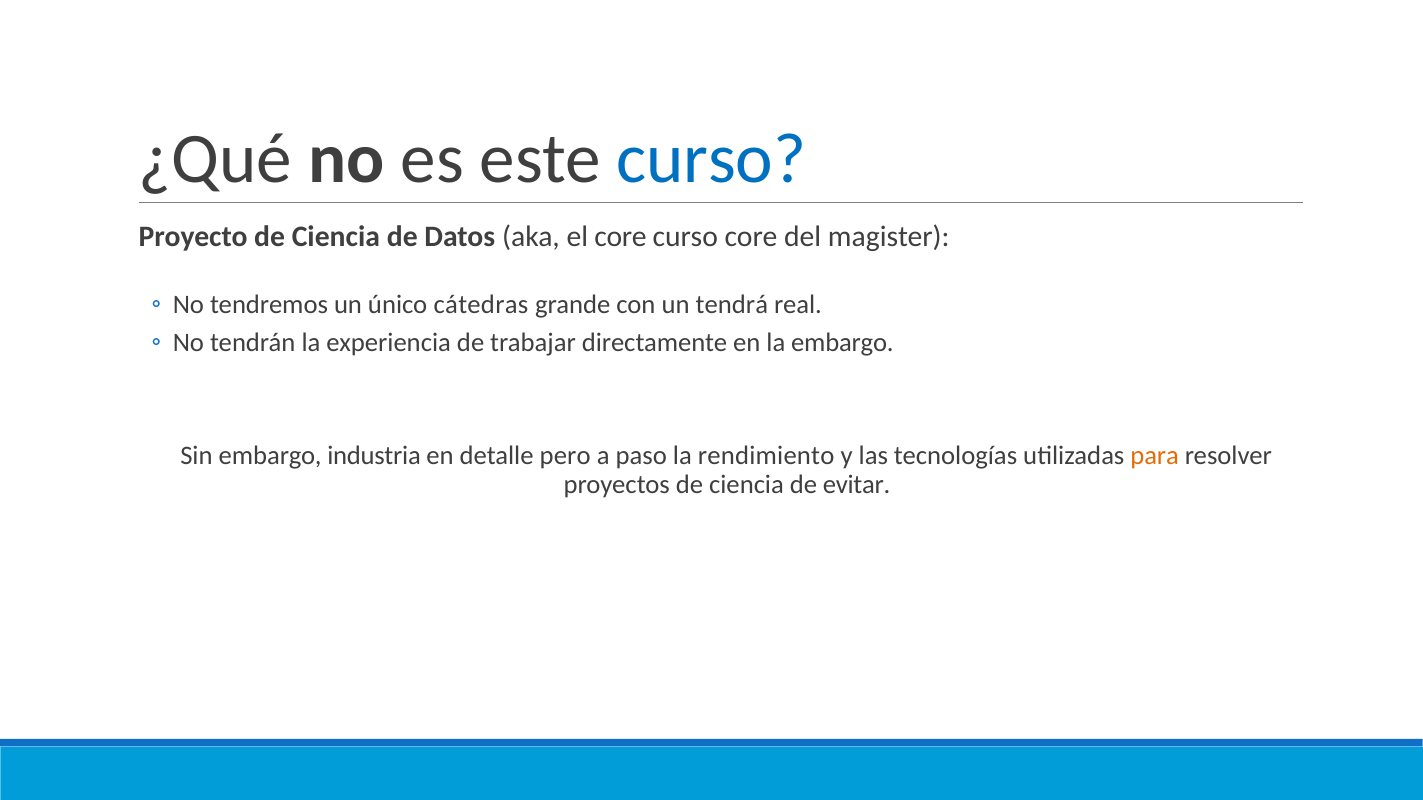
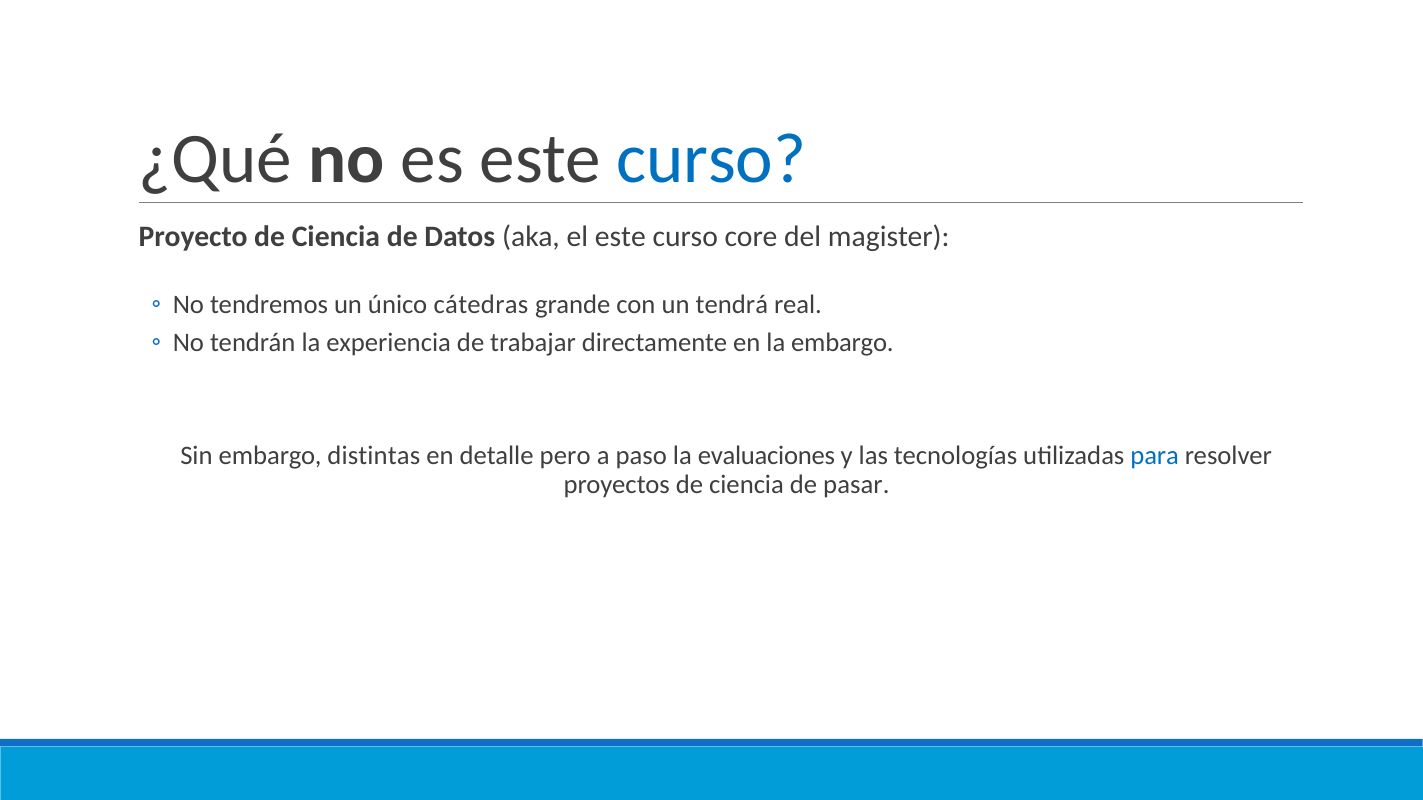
el core: core -> este
industria: industria -> distintas
rendimiento: rendimiento -> evaluaciones
para colour: orange -> blue
evitar: evitar -> pasar
